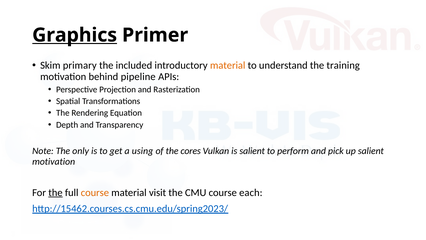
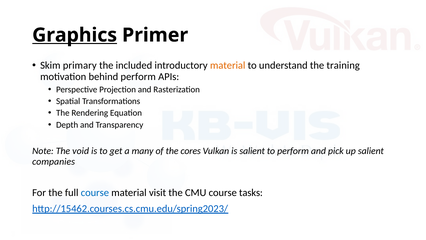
behind pipeline: pipeline -> perform
only: only -> void
using: using -> many
motivation at (54, 161): motivation -> companies
the at (55, 192) underline: present -> none
course at (95, 192) colour: orange -> blue
each: each -> tasks
